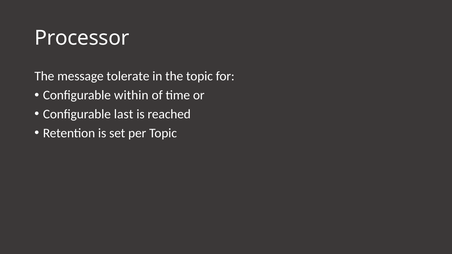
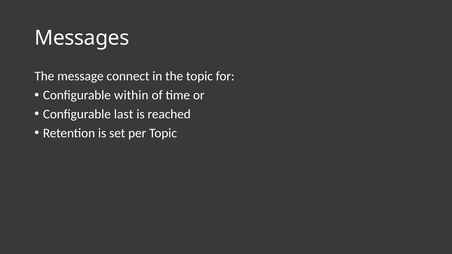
Processor: Processor -> Messages
tolerate: tolerate -> connect
